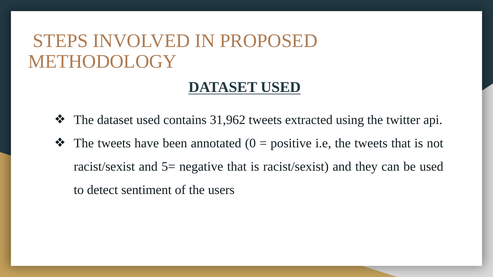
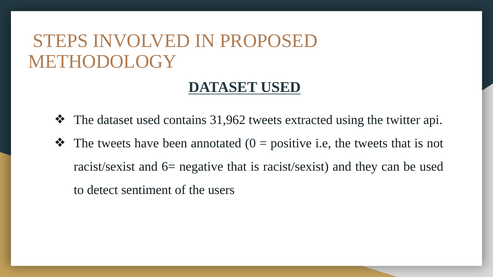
5=: 5= -> 6=
